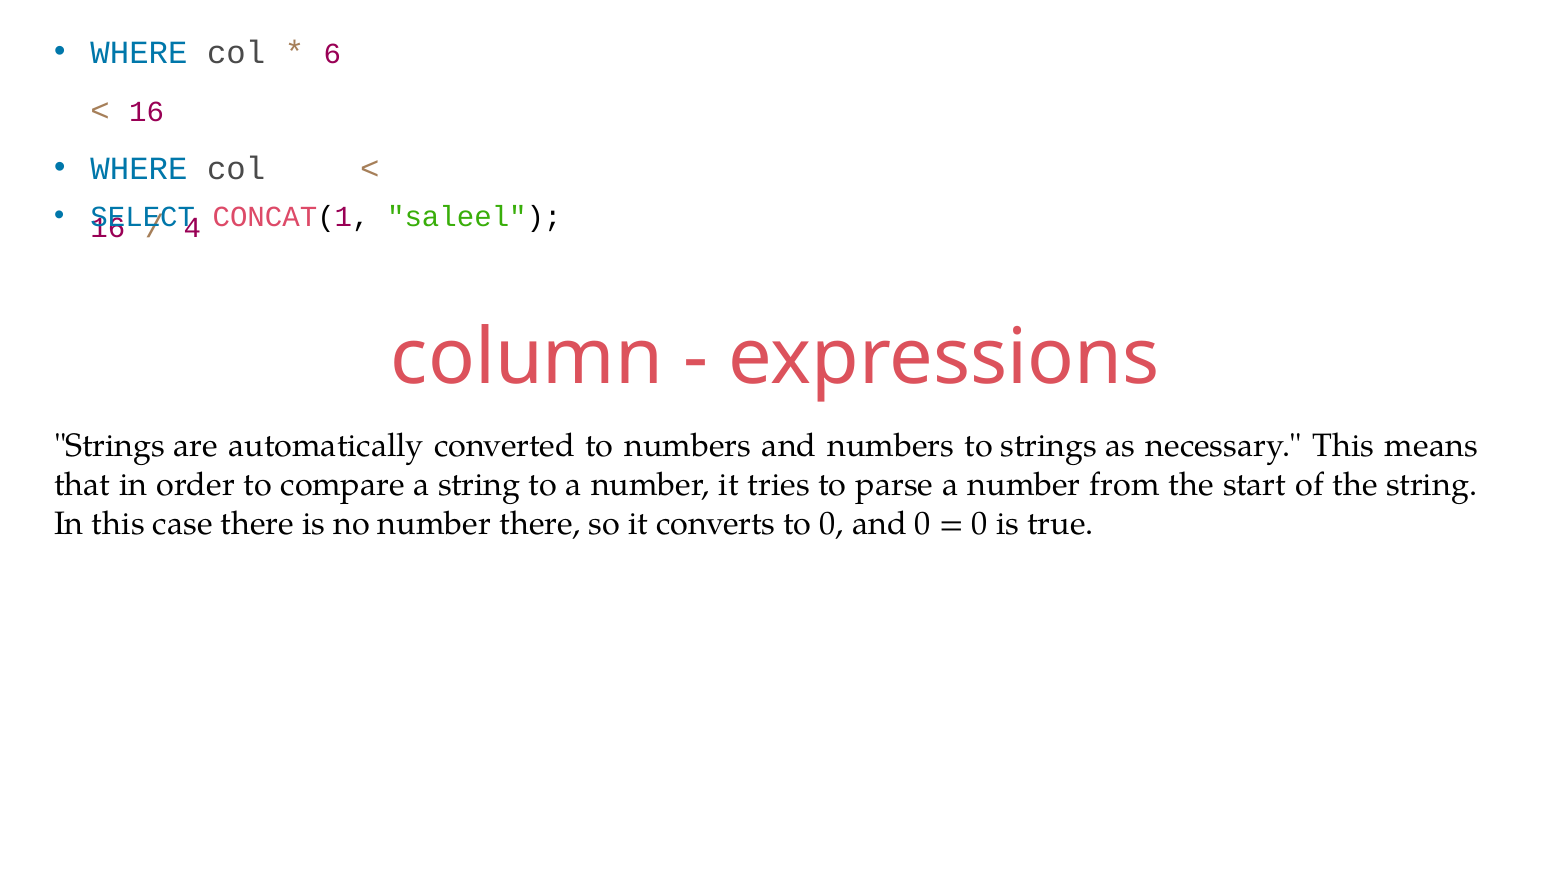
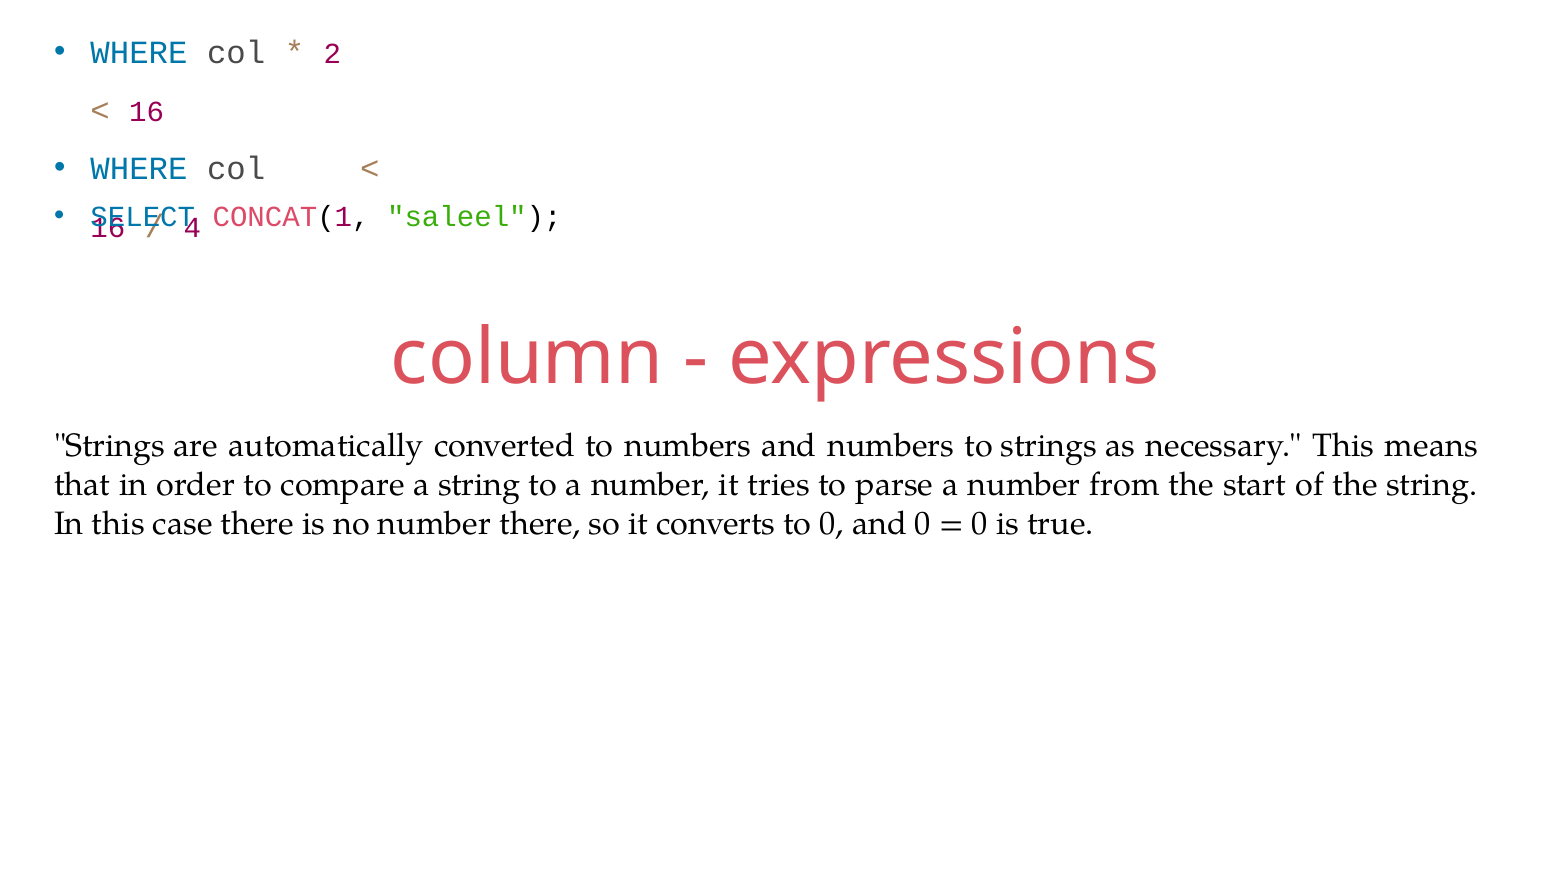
6: 6 -> 2
